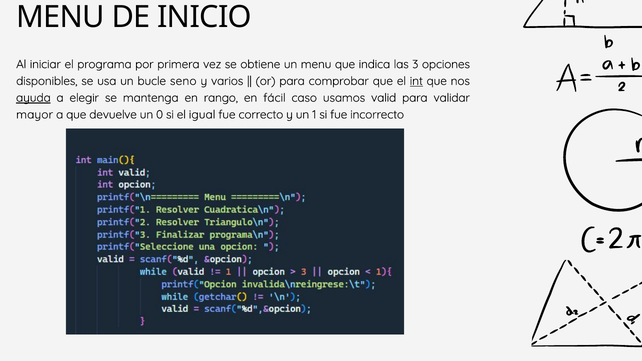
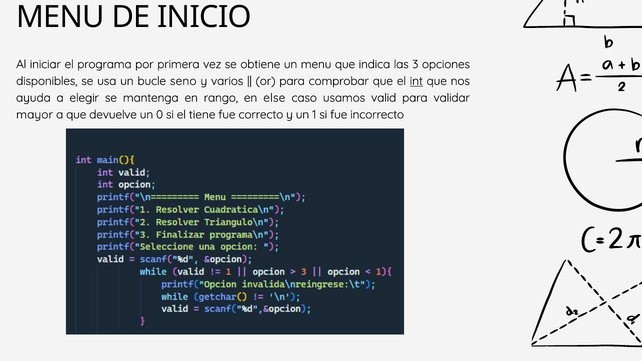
ayuda underline: present -> none
fácil: fácil -> else
igual: igual -> tiene
